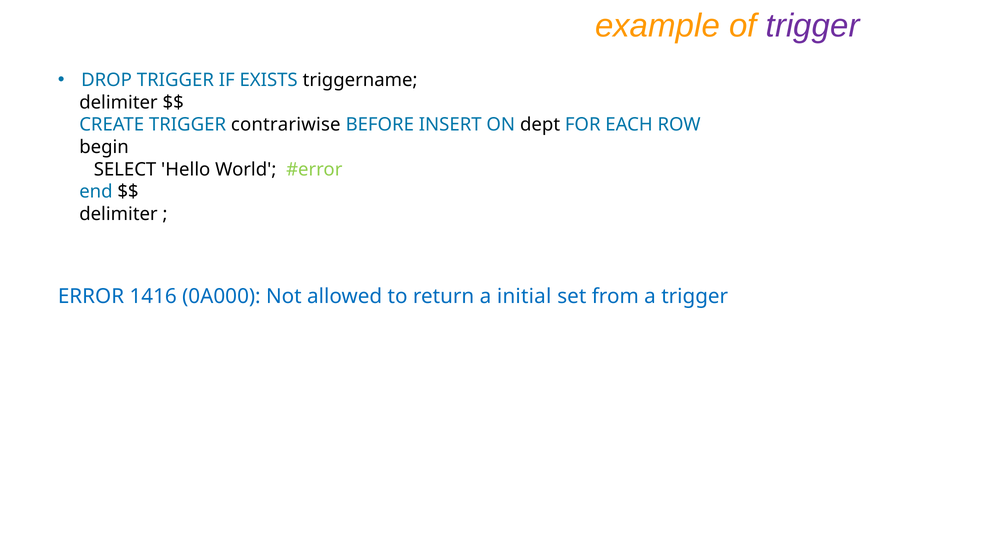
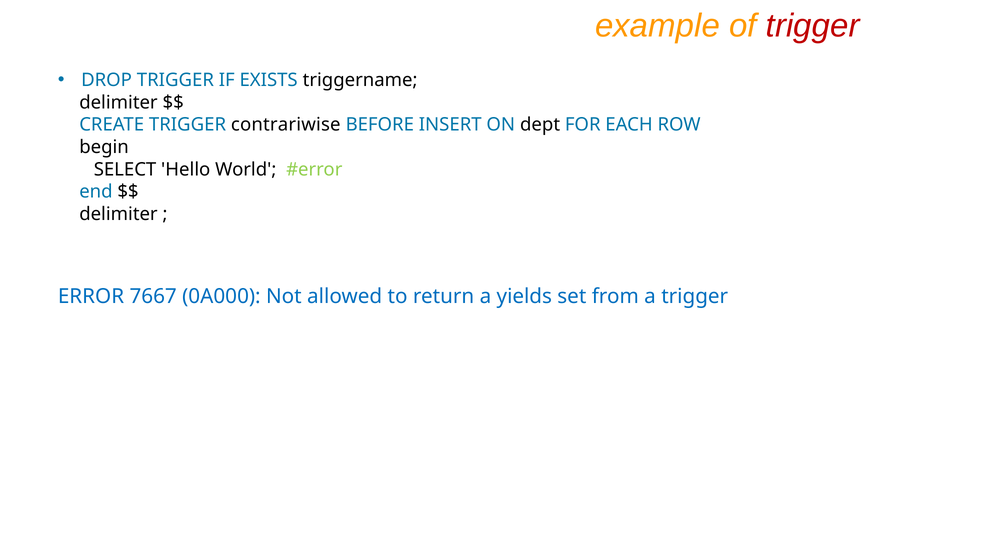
trigger at (813, 26) colour: purple -> red
1416: 1416 -> 7667
initial: initial -> yields
